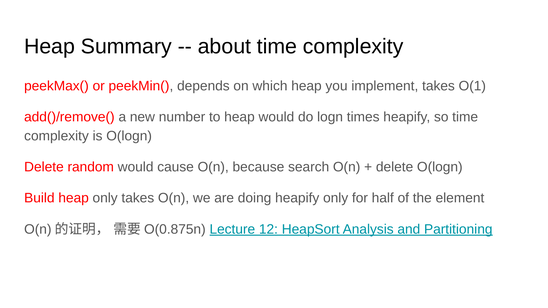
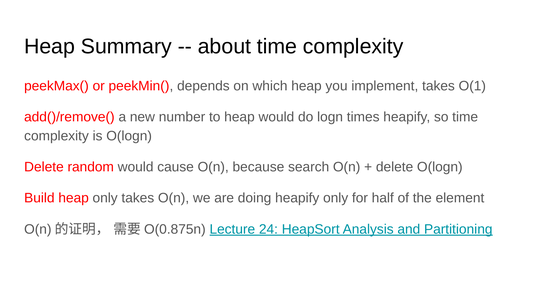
12: 12 -> 24
